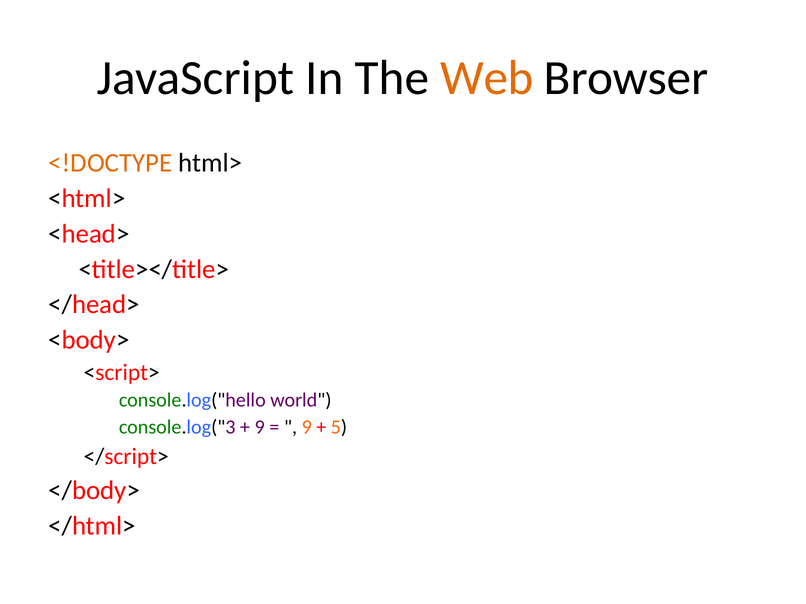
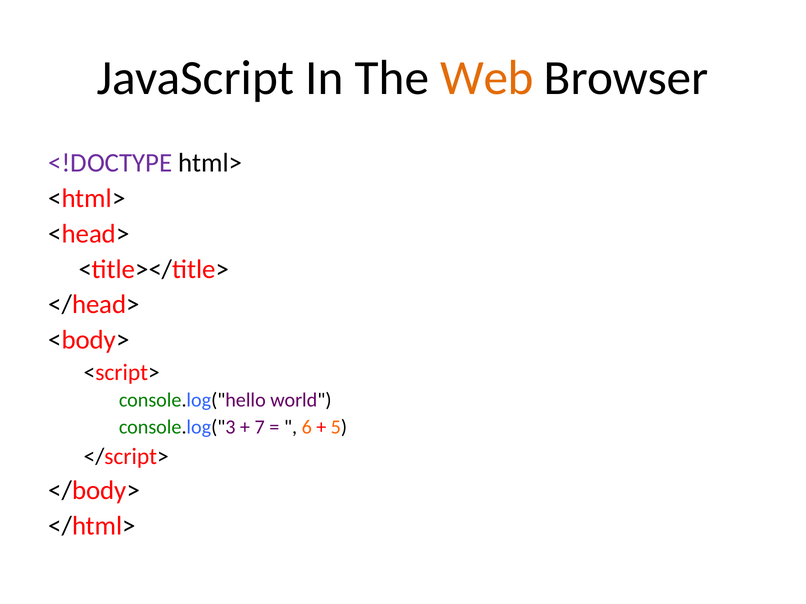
<!DOCTYPE colour: orange -> purple
9 at (260, 427): 9 -> 7
9 at (307, 427): 9 -> 6
